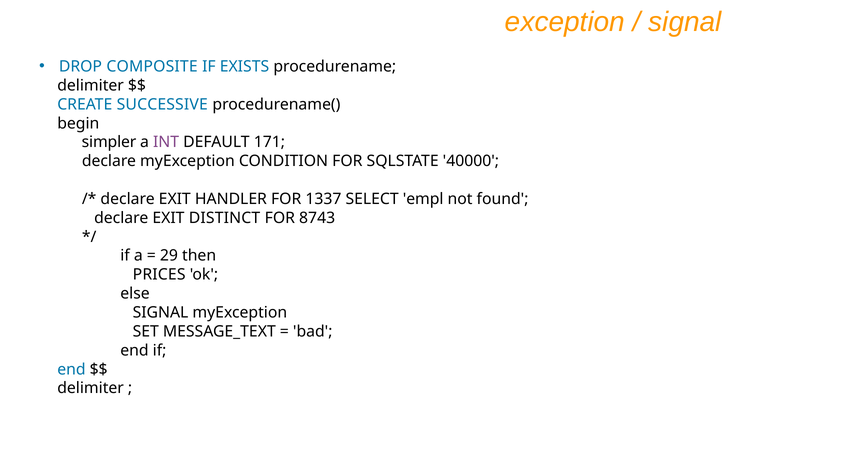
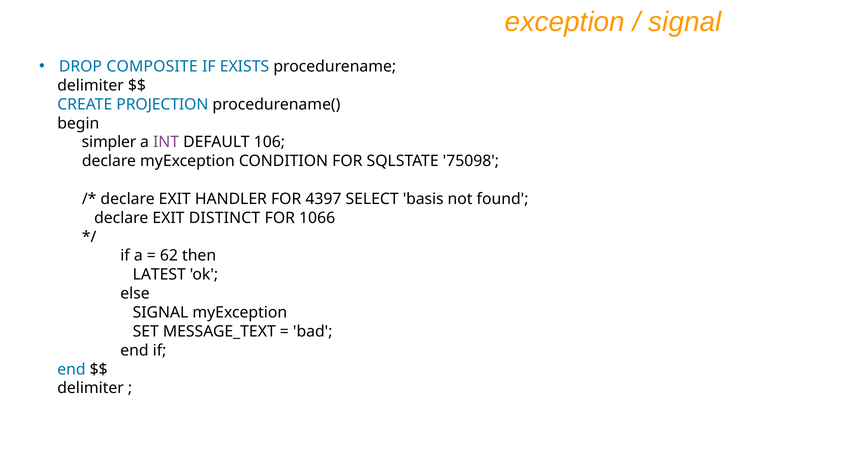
SUCCESSIVE: SUCCESSIVE -> PROJECTION
171: 171 -> 106
40000: 40000 -> 75098
1337: 1337 -> 4397
empl: empl -> basis
8743: 8743 -> 1066
29: 29 -> 62
PRICES: PRICES -> LATEST
